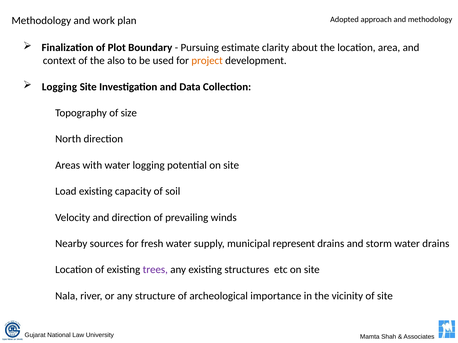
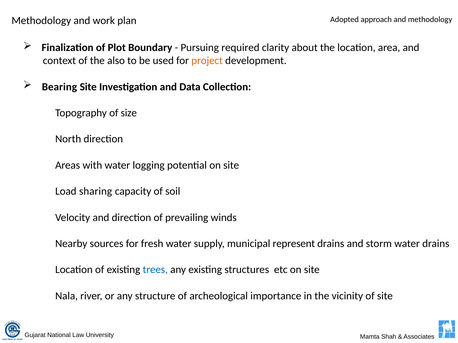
estimate: estimate -> required
Logging at (59, 87): Logging -> Bearing
Load existing: existing -> sharing
trees colour: purple -> blue
